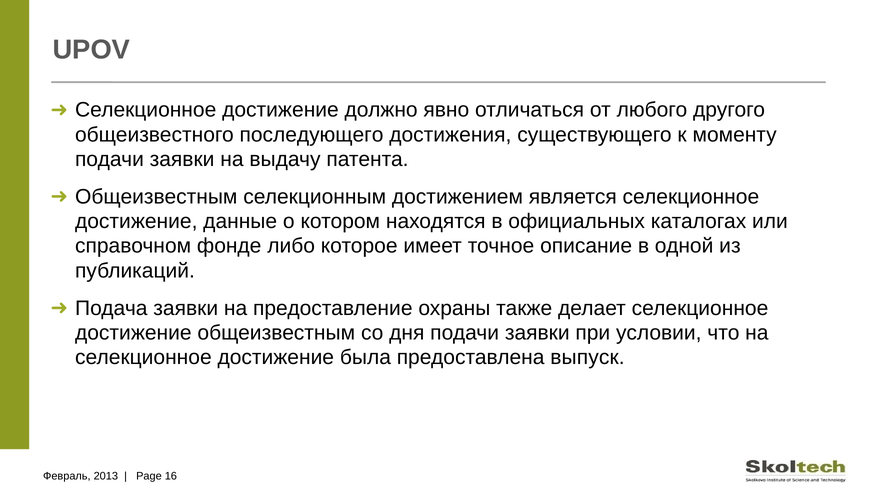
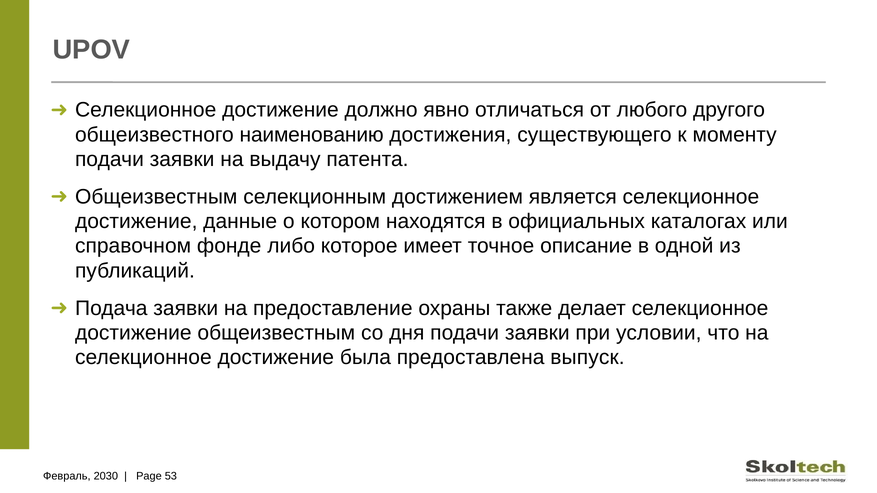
последующего: последующего -> наименованию
2013: 2013 -> 2030
16: 16 -> 53
